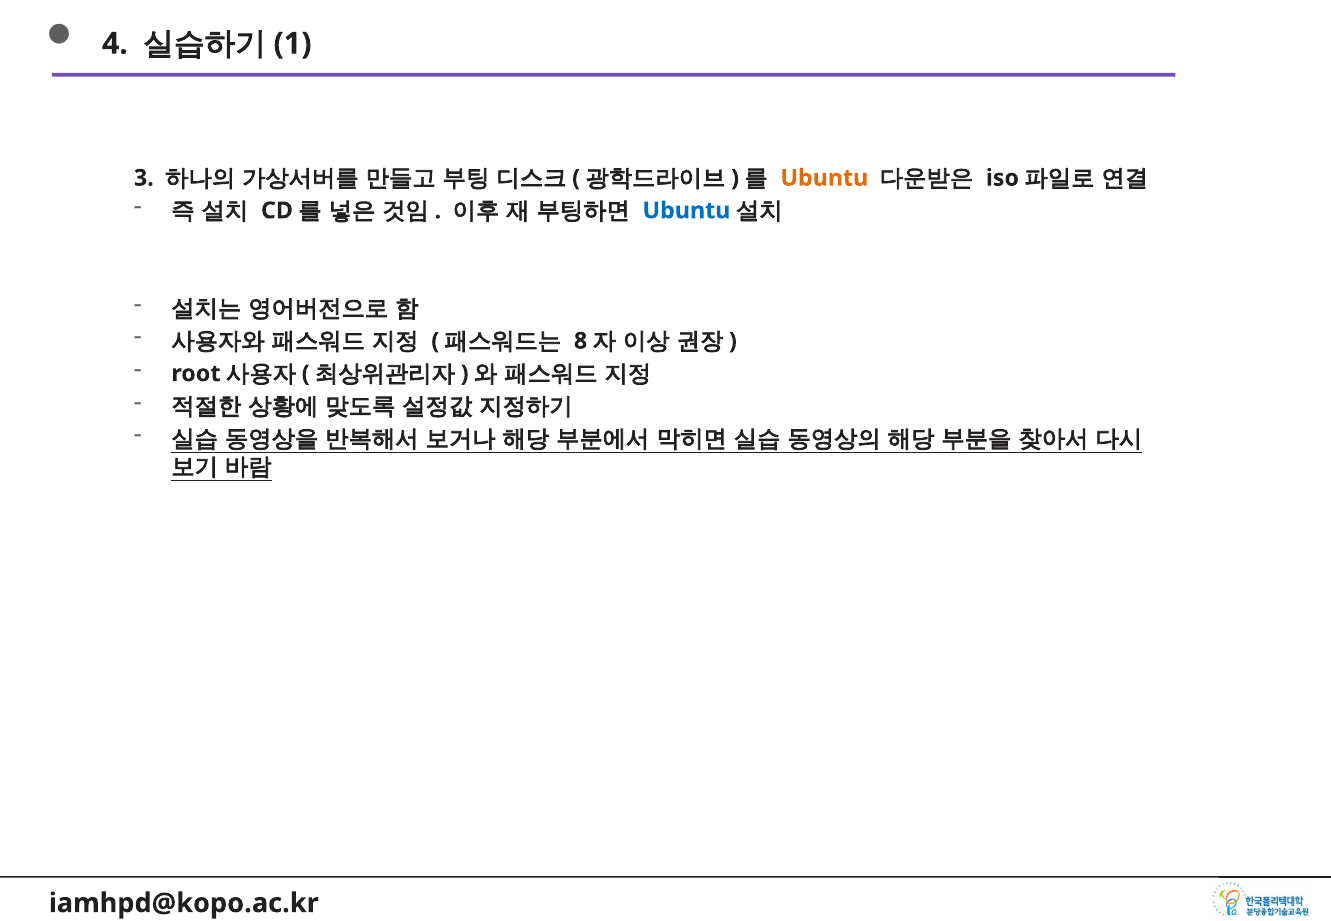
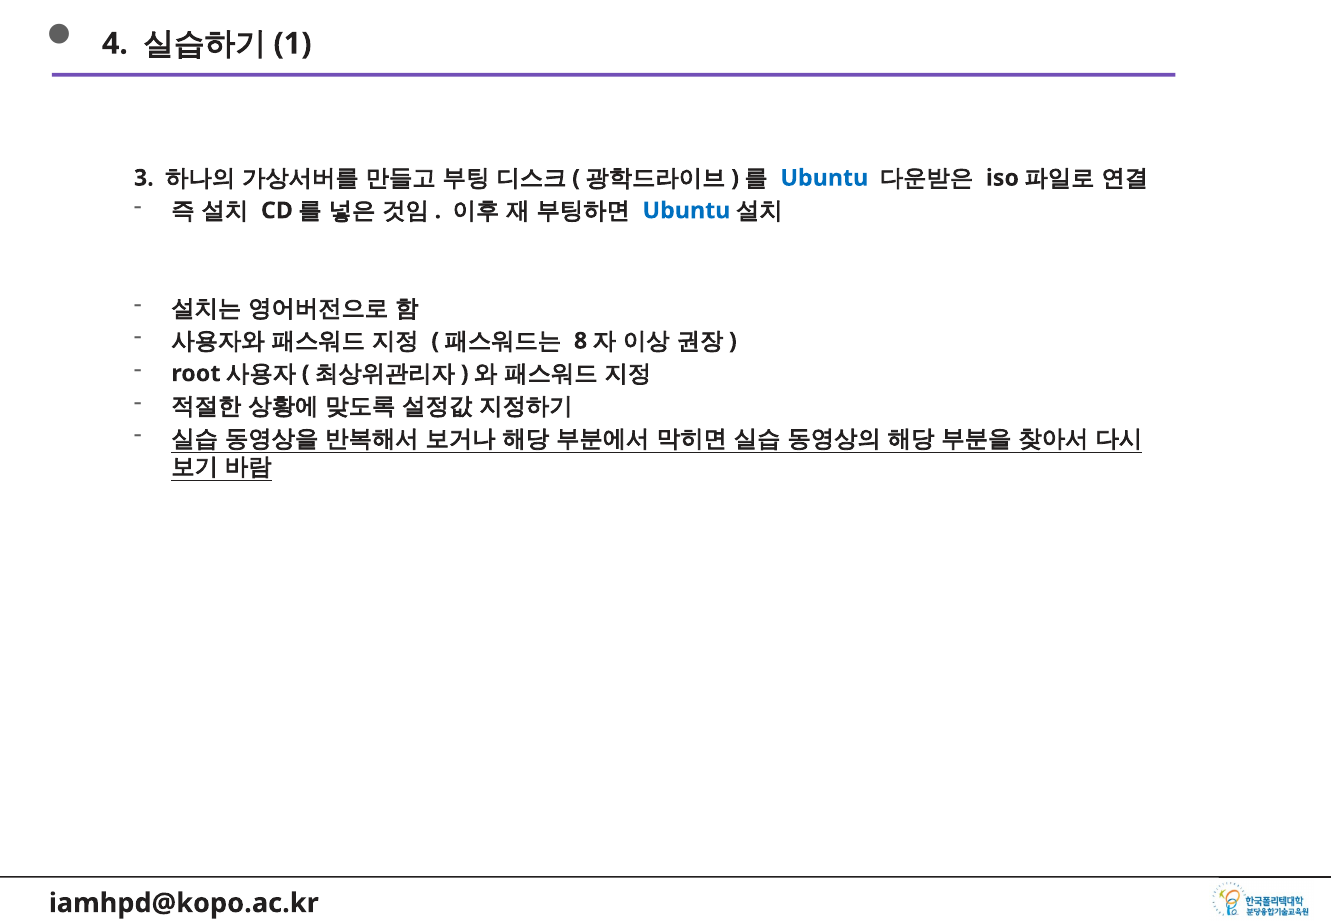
Ubuntu at (824, 178) colour: orange -> blue
